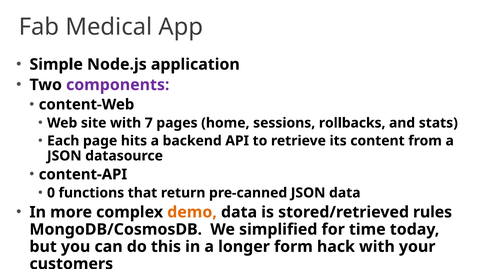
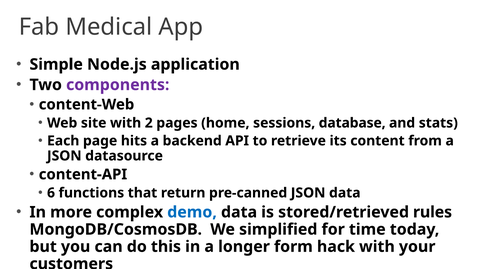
7: 7 -> 2
rollbacks: rollbacks -> database
0: 0 -> 6
demo colour: orange -> blue
